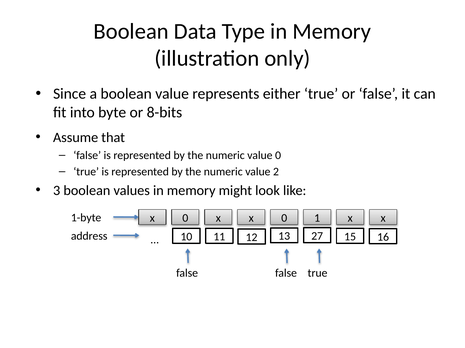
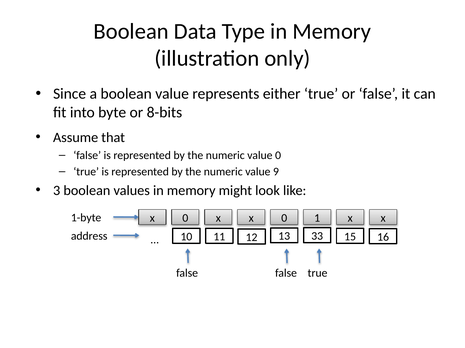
2: 2 -> 9
27: 27 -> 33
